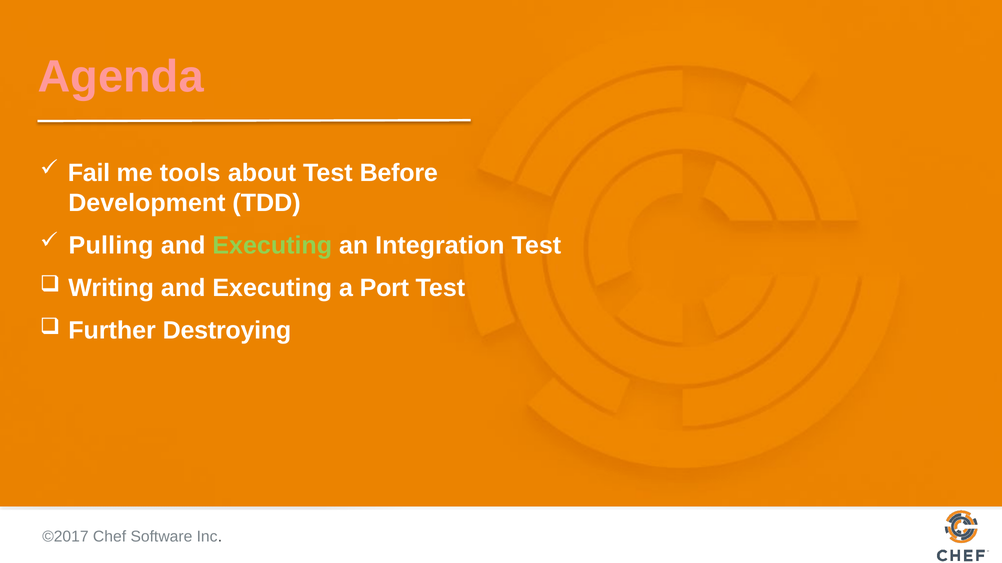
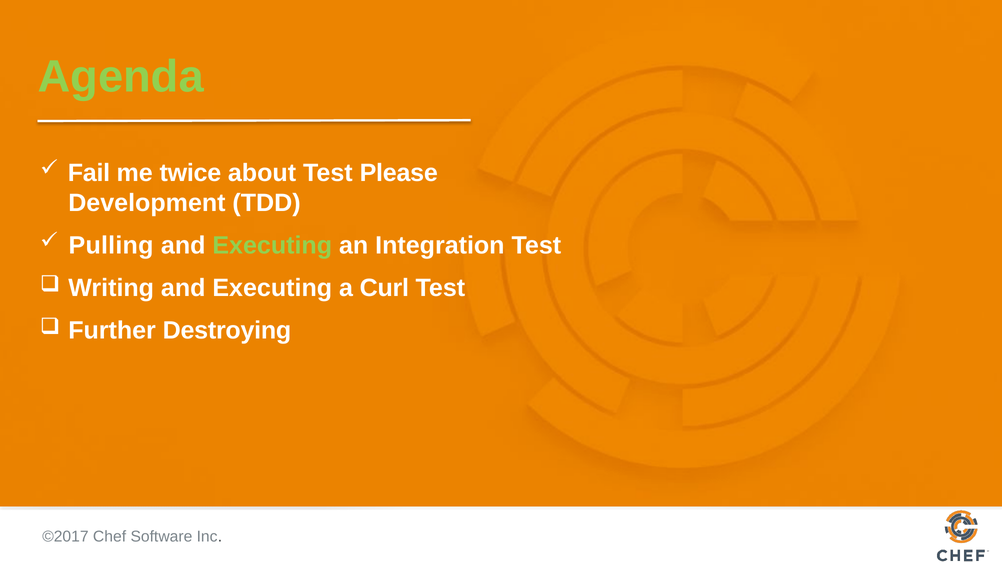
Agenda colour: pink -> light green
tools: tools -> twice
Before: Before -> Please
Port: Port -> Curl
